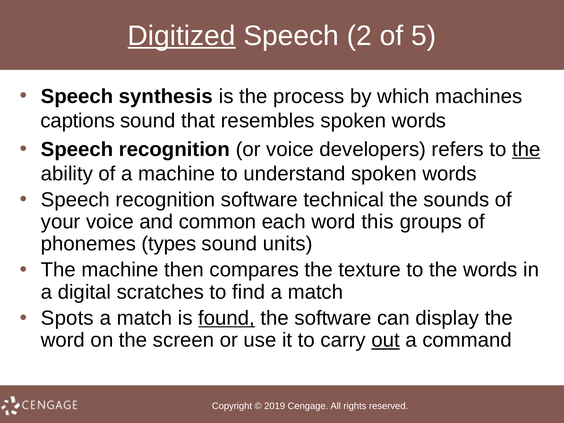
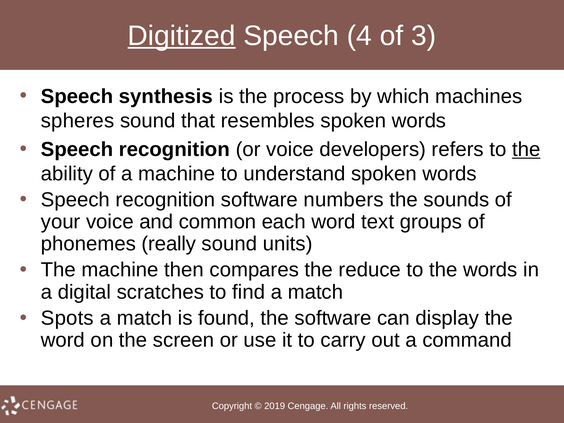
2: 2 -> 4
5: 5 -> 3
captions: captions -> spheres
technical: technical -> numbers
this: this -> text
types: types -> really
texture: texture -> reduce
found underline: present -> none
out underline: present -> none
